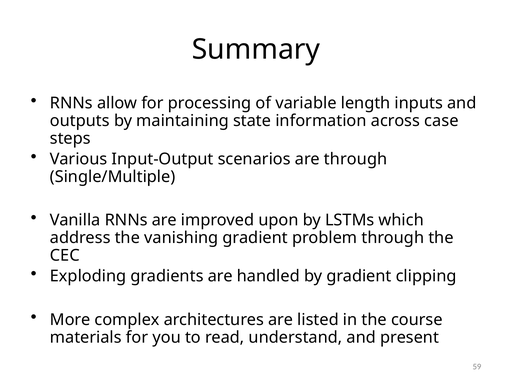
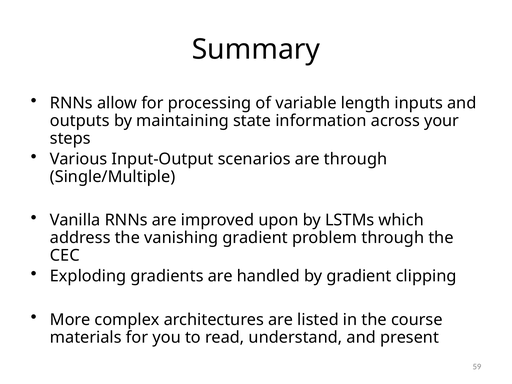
case: case -> your
